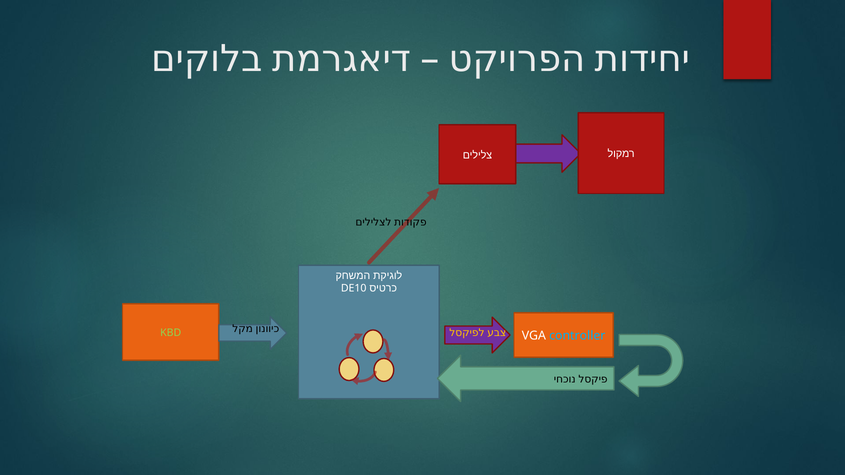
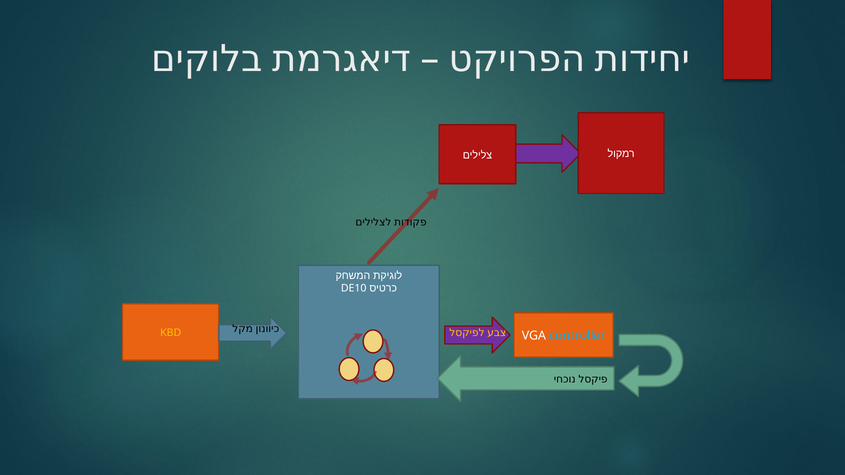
KBD colour: light green -> yellow
